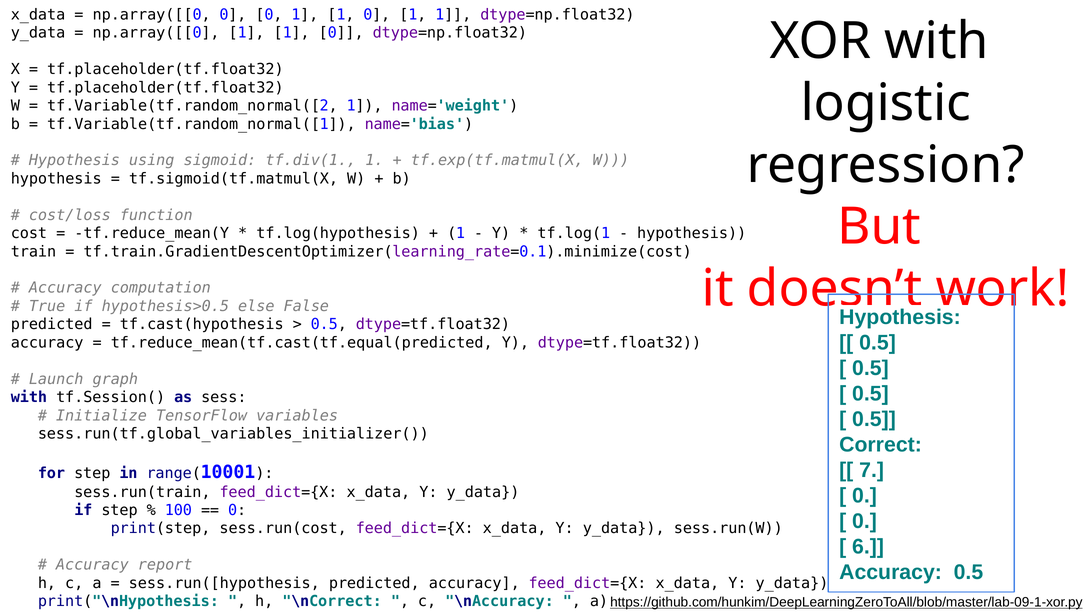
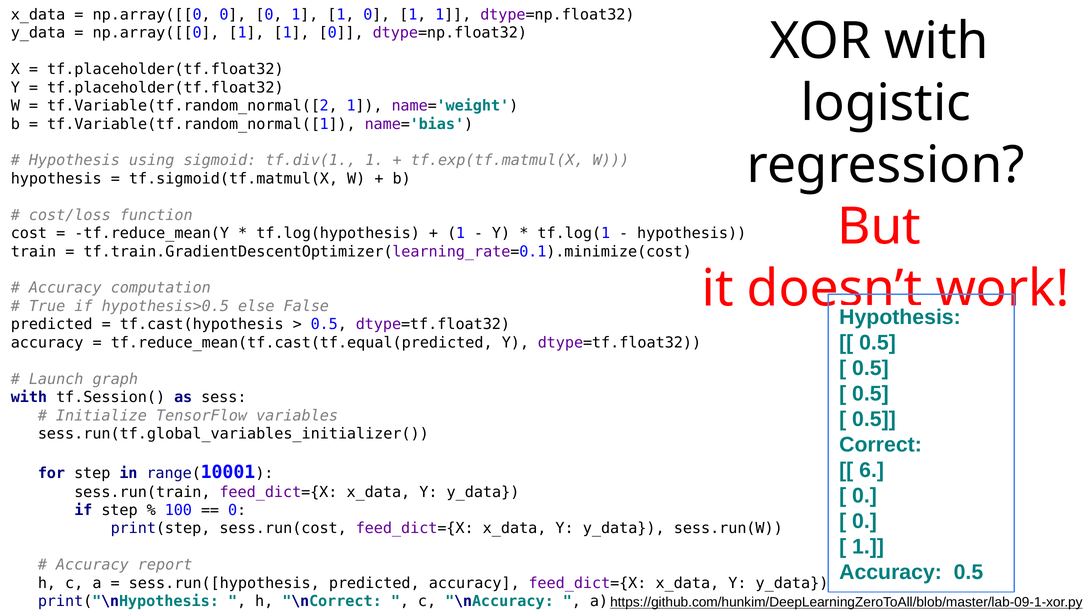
7: 7 -> 6
6 at (868, 546): 6 -> 1
